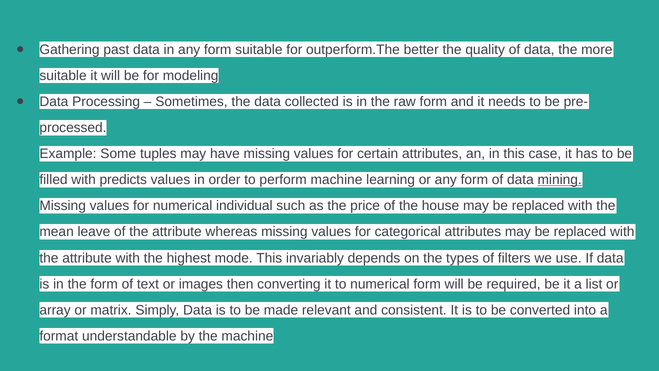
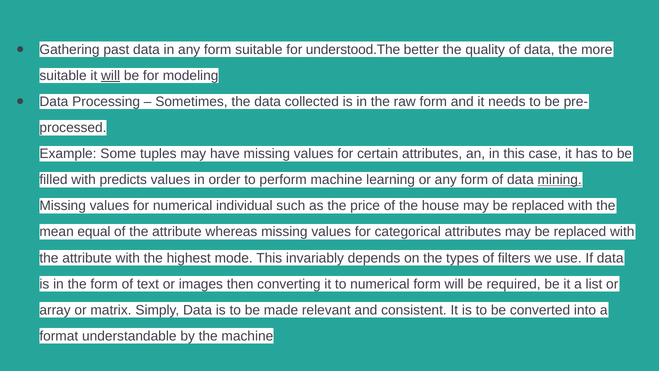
outperform.The: outperform.The -> understood.The
will at (111, 76) underline: none -> present
leave: leave -> equal
